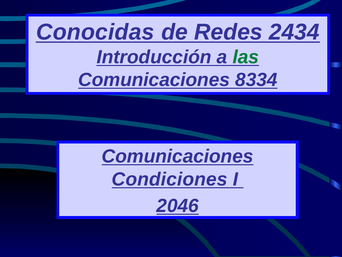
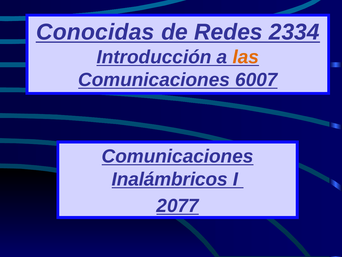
2434: 2434 -> 2334
las colour: green -> orange
8334: 8334 -> 6007
Condiciones: Condiciones -> Inalámbricos
2046: 2046 -> 2077
